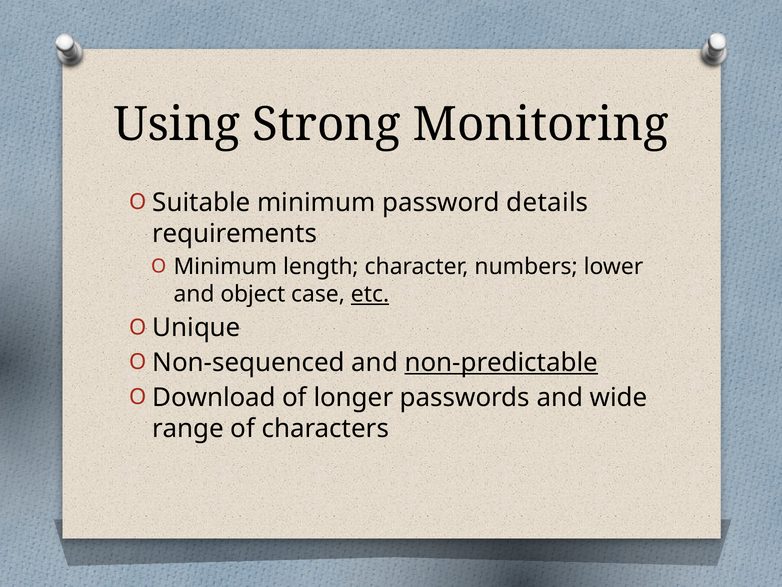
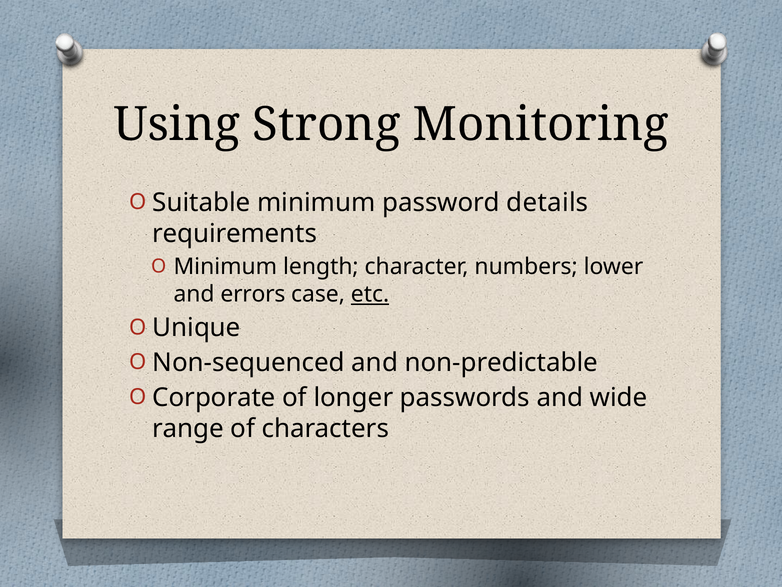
object: object -> errors
non-predictable underline: present -> none
Download: Download -> Corporate
